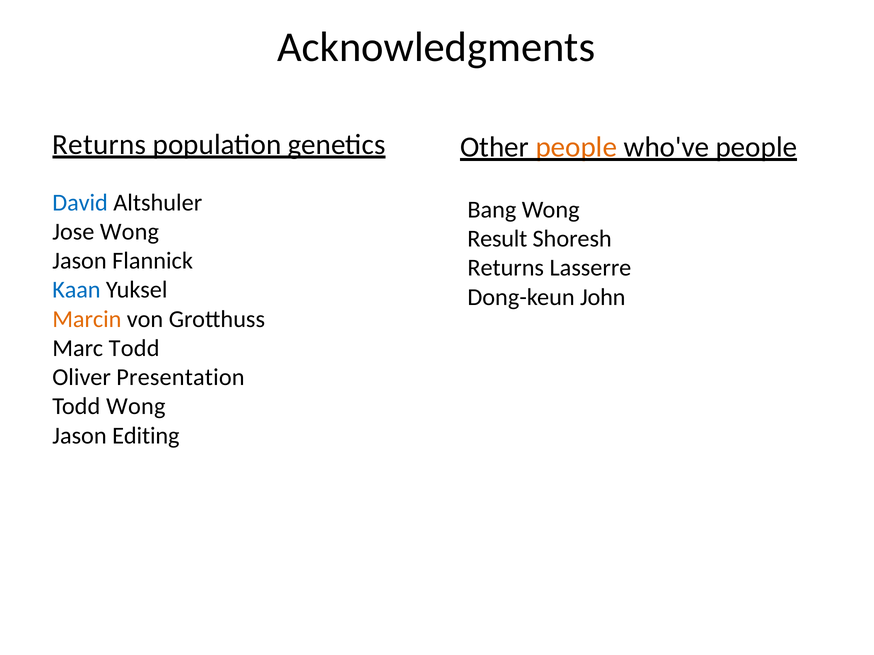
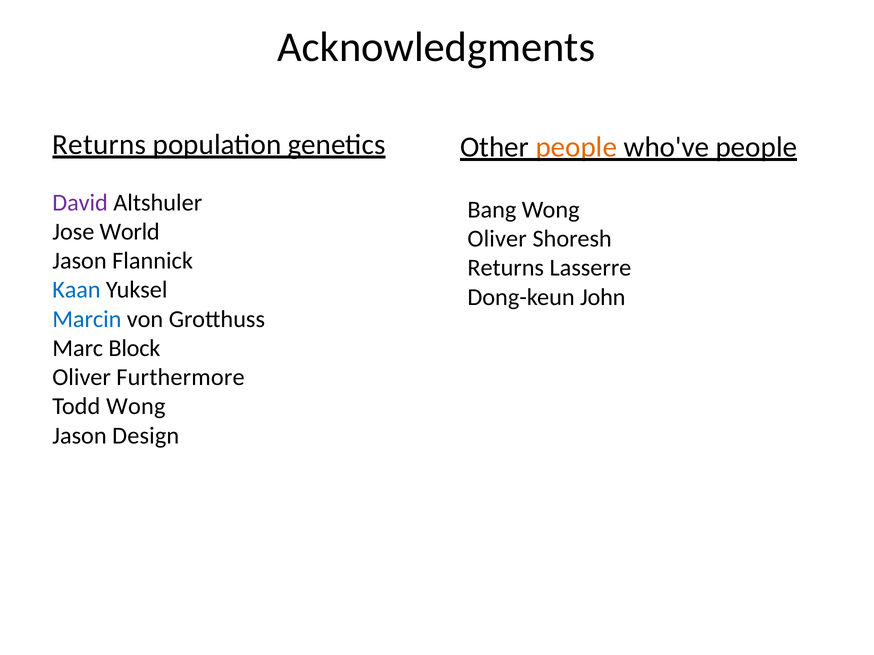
David colour: blue -> purple
Jose Wong: Wong -> World
Result at (497, 239): Result -> Oliver
Marcin colour: orange -> blue
Marc Todd: Todd -> Block
Presentation: Presentation -> Furthermore
Editing: Editing -> Design
